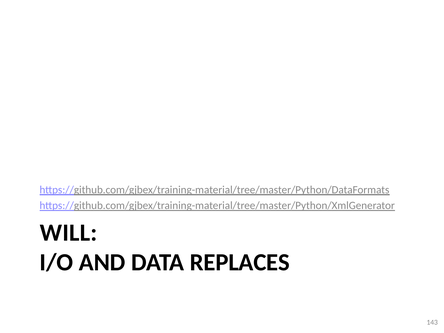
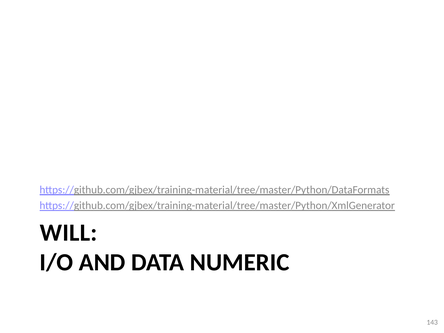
REPLACES: REPLACES -> NUMERIC
